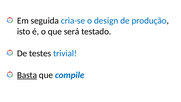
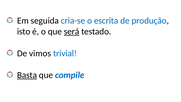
design: design -> escrita
será underline: none -> present
testes: testes -> vimos
